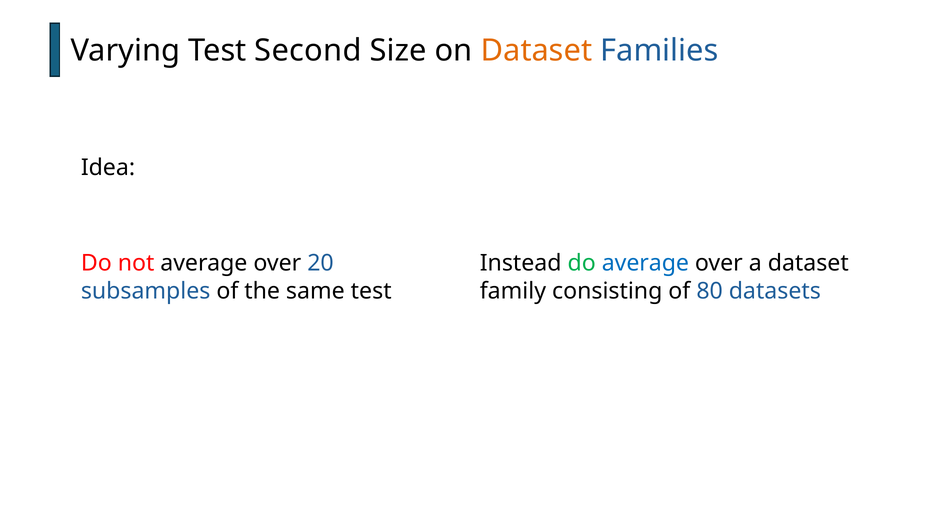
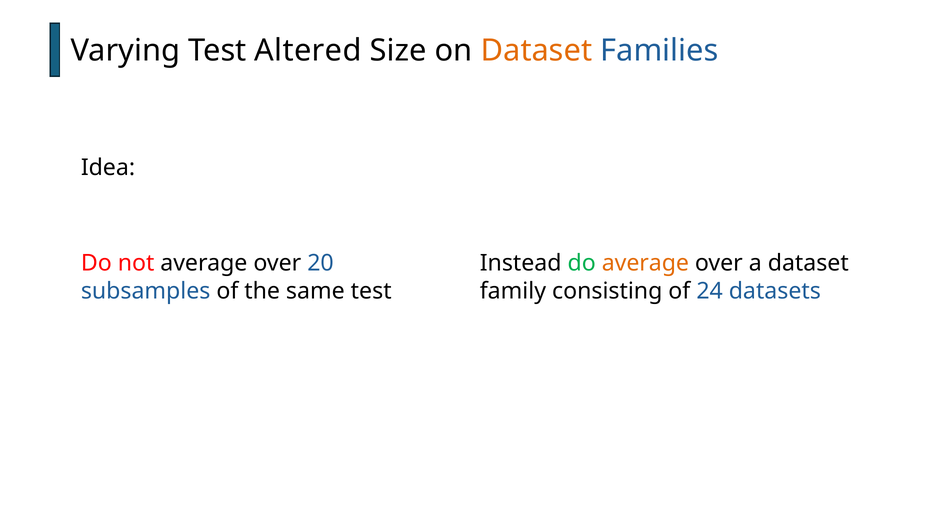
Second: Second -> Altered
average at (645, 263) colour: blue -> orange
80: 80 -> 24
